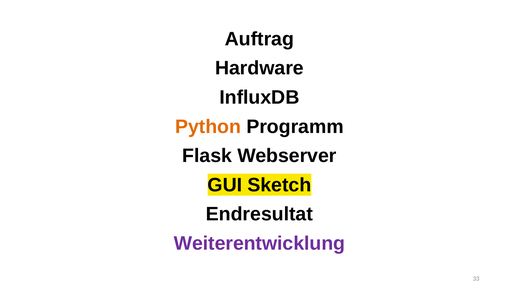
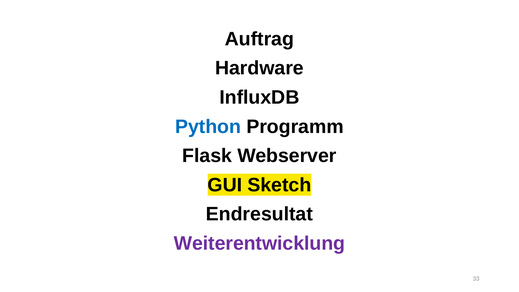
Python colour: orange -> blue
